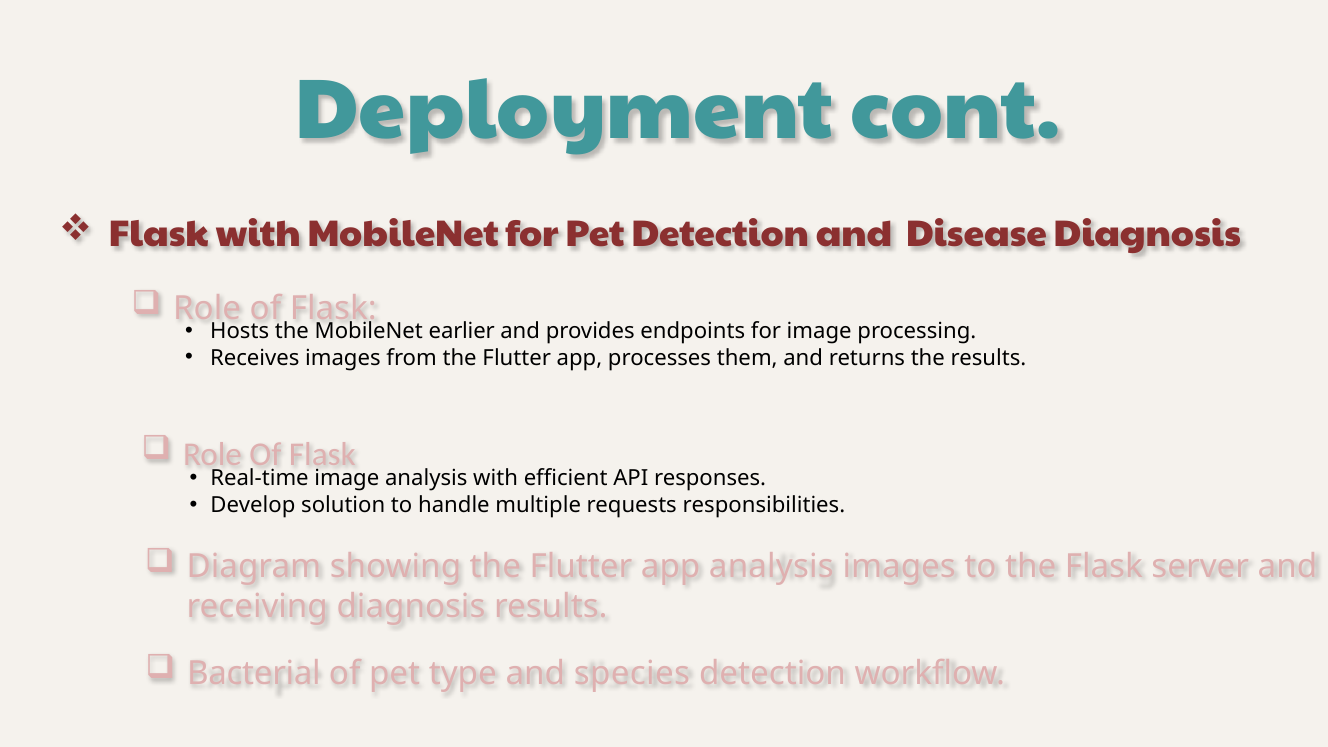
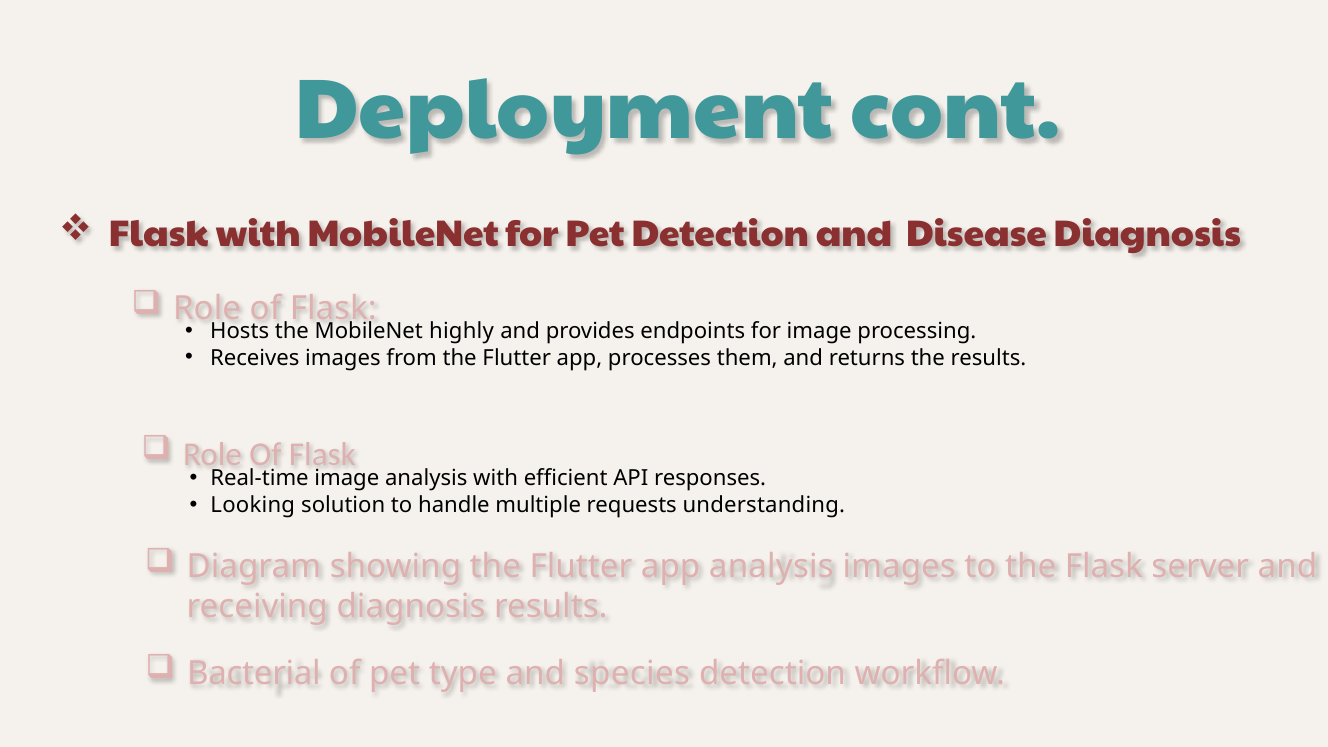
earlier: earlier -> highly
Develop: Develop -> Looking
responsibilities: responsibilities -> understanding
